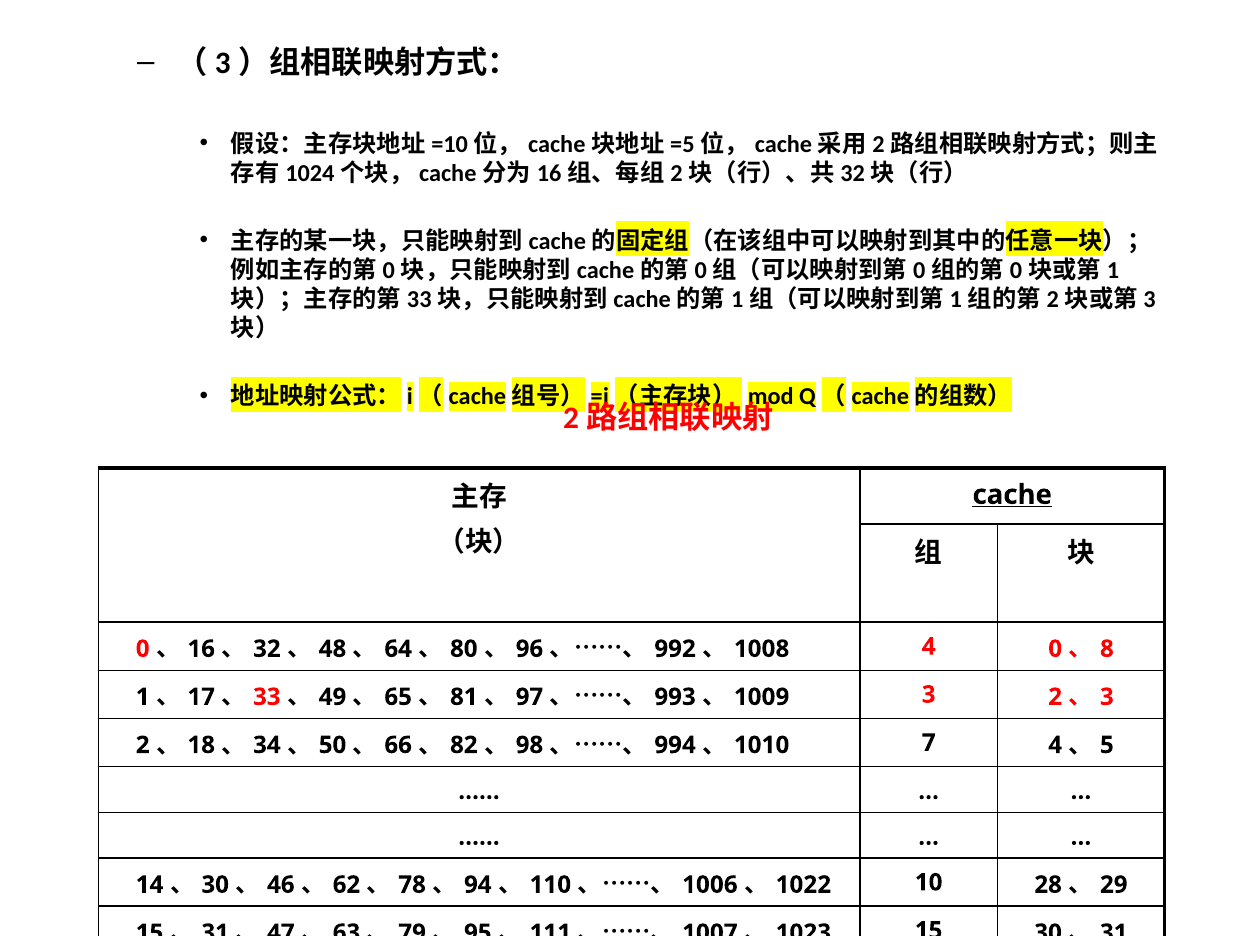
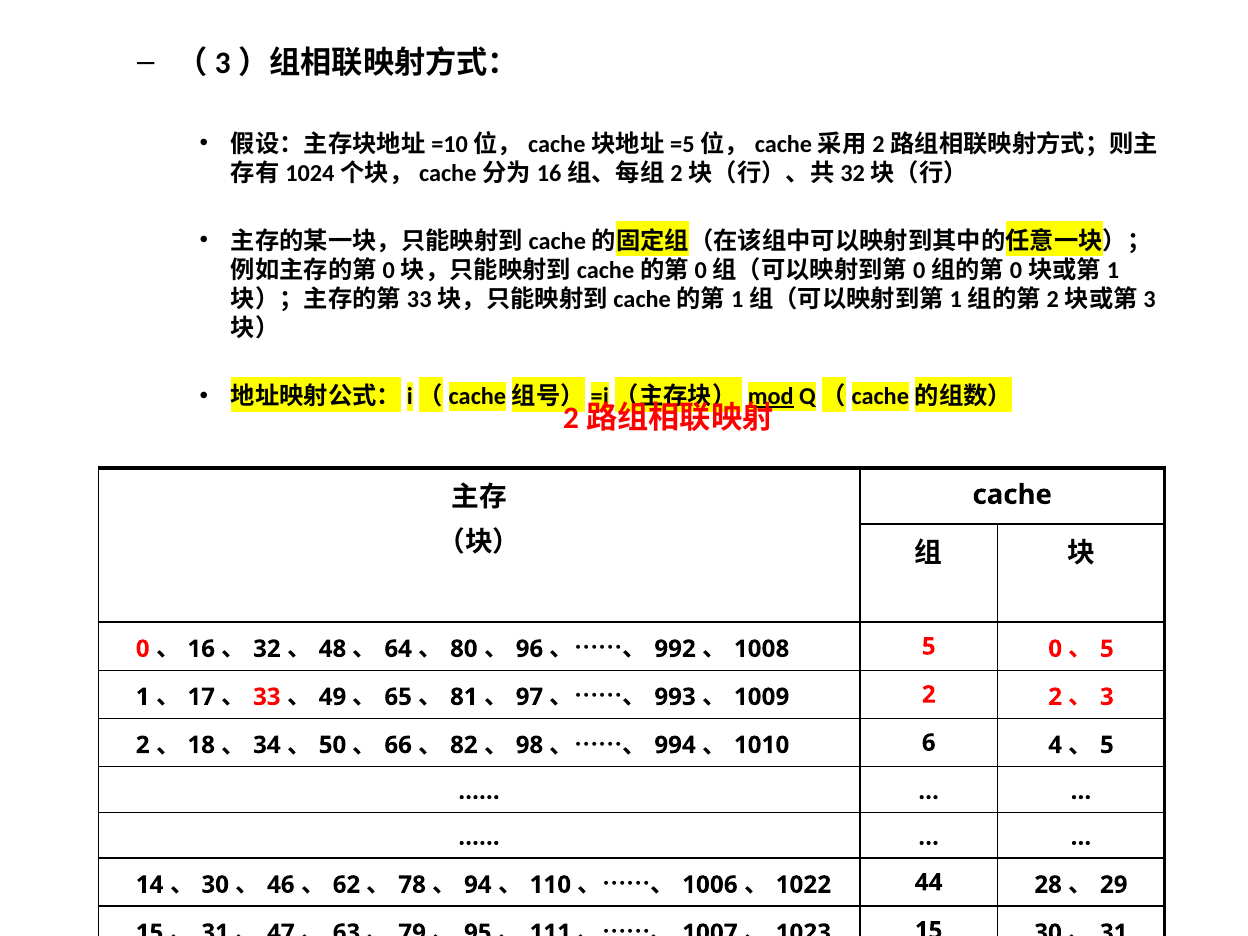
mod underline: none -> present
cache underline: present -> none
4 at (929, 647): 4 -> 5
8 at (1107, 649): 8 -> 5
3 at (929, 695): 3 -> 2
7: 7 -> 6
10: 10 -> 44
